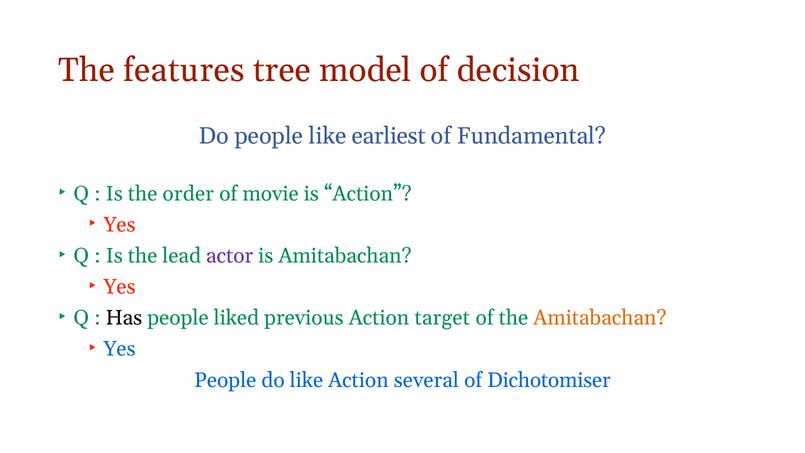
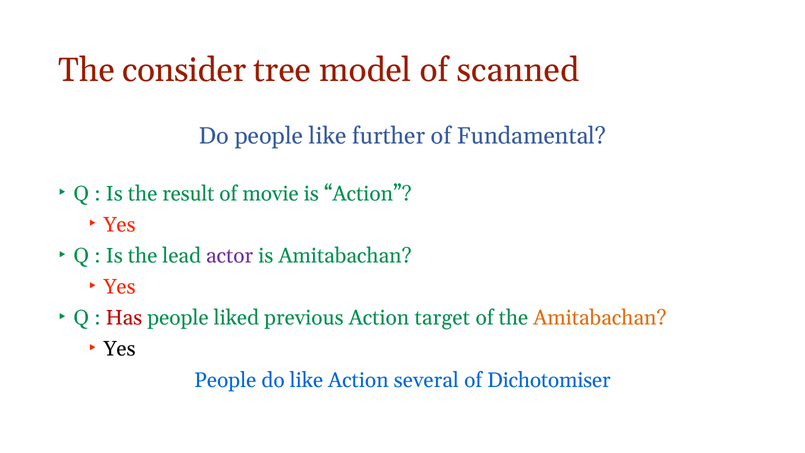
features: features -> consider
decision: decision -> scanned
earliest: earliest -> further
order: order -> result
Has colour: black -> red
Yes at (120, 349) colour: blue -> black
